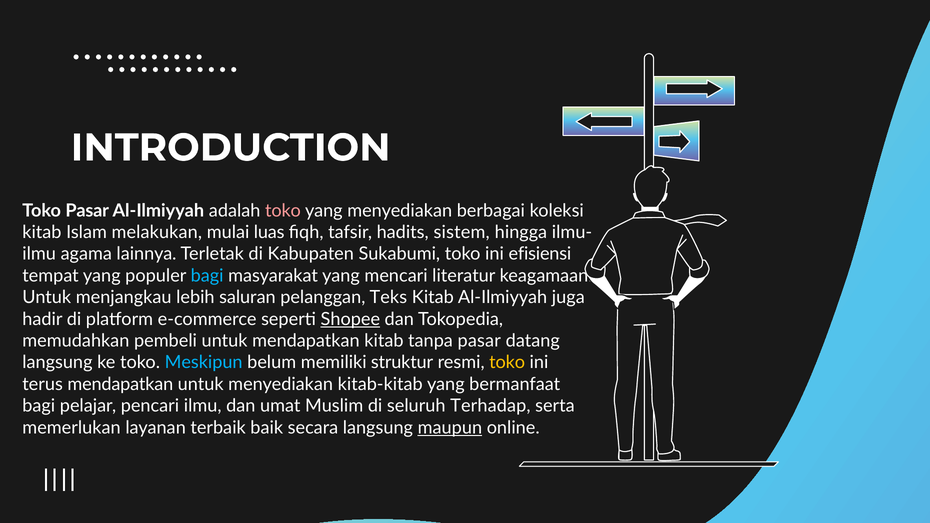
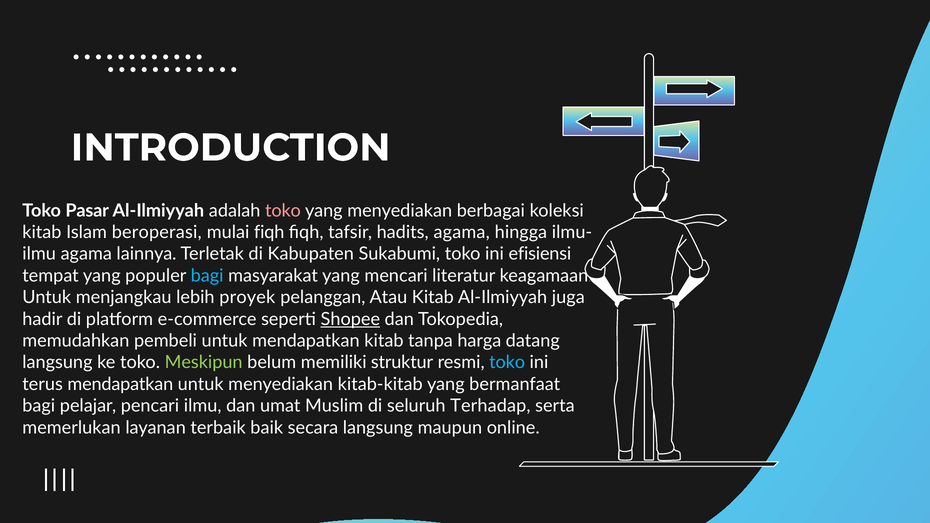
melakukan: melakukan -> beroperasi
mulai luas: luas -> fiqh
hadits sistem: sistem -> agama
saluran: saluran -> proyek
Teks: Teks -> Atau
tanpa pasar: pasar -> harga
Meskipun colour: light blue -> light green
toko at (507, 363) colour: yellow -> light blue
maupun underline: present -> none
